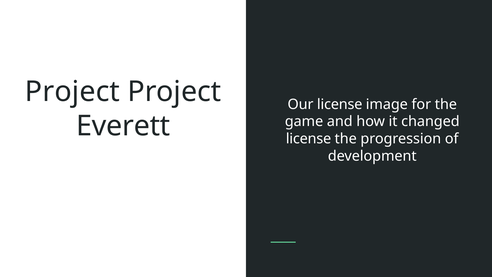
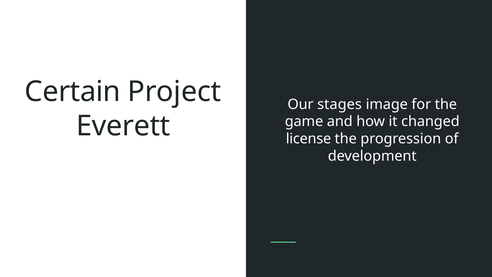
Project at (72, 92): Project -> Certain
Our license: license -> stages
